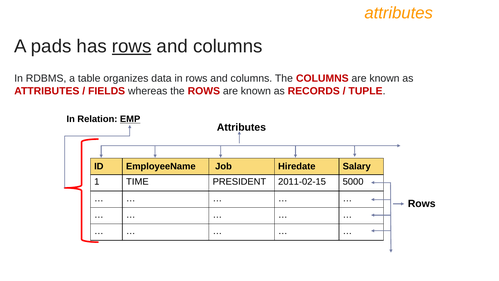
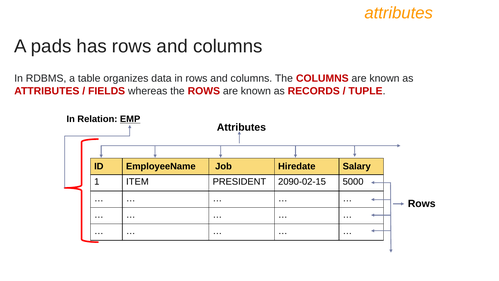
rows at (132, 46) underline: present -> none
TIME: TIME -> ITEM
2011-02-15: 2011-02-15 -> 2090-02-15
